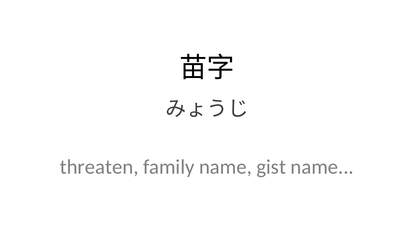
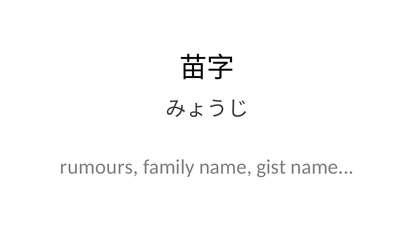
threaten: threaten -> rumours
